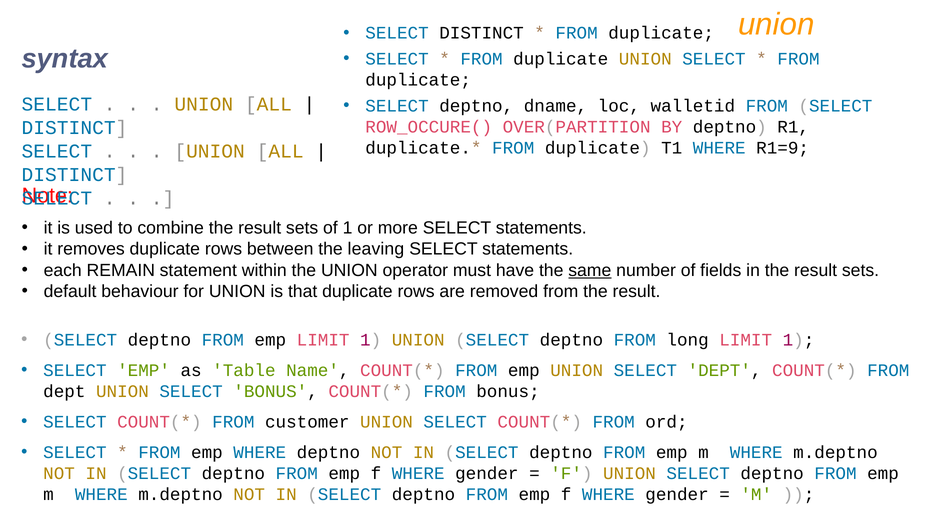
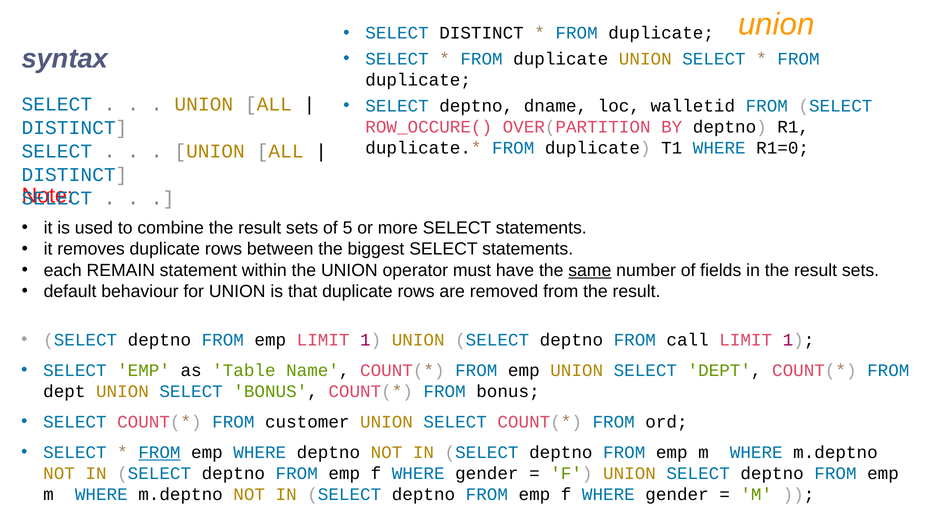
R1=9: R1=9 -> R1=0
of 1: 1 -> 5
leaving: leaving -> biggest
long: long -> call
FROM at (159, 453) underline: none -> present
